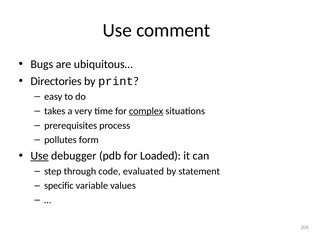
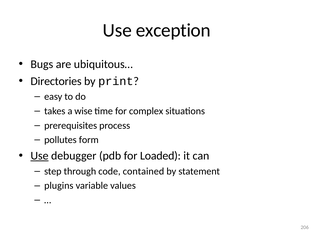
comment: comment -> exception
very: very -> wise
complex underline: present -> none
evaluated: evaluated -> contained
specific: specific -> plugins
